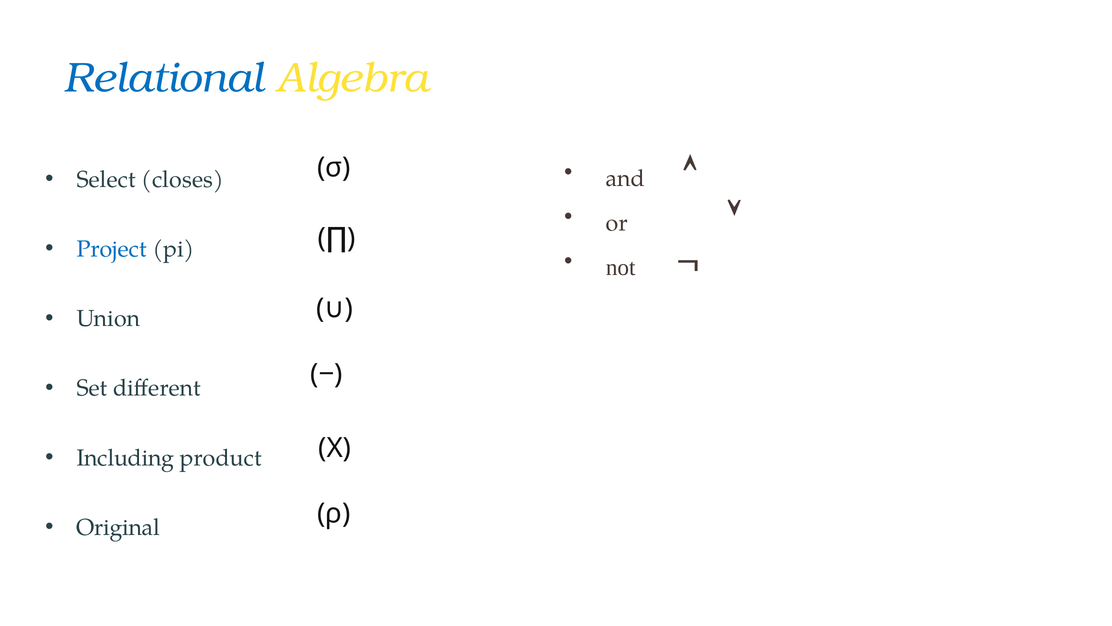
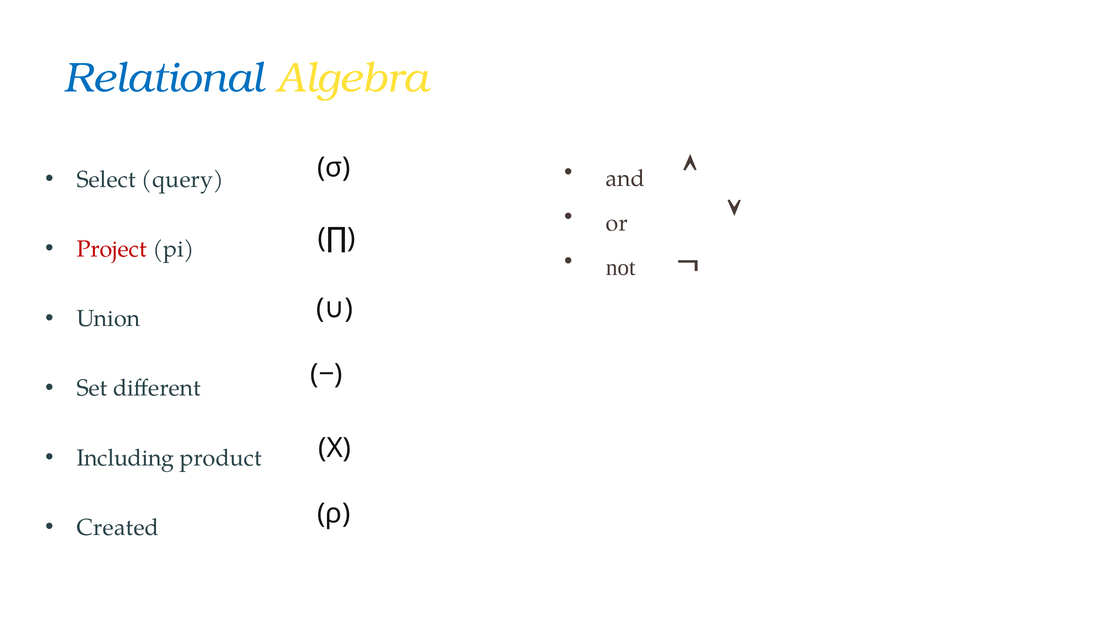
closes: closes -> query
Project colour: blue -> red
Original: Original -> Created
